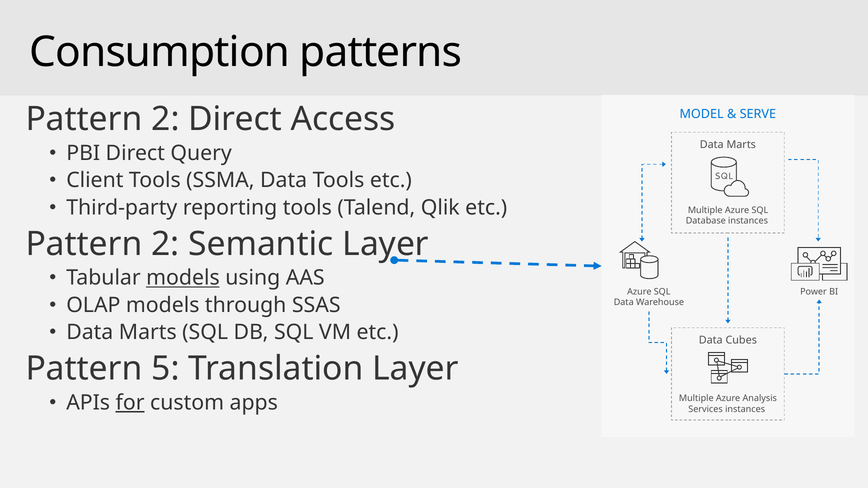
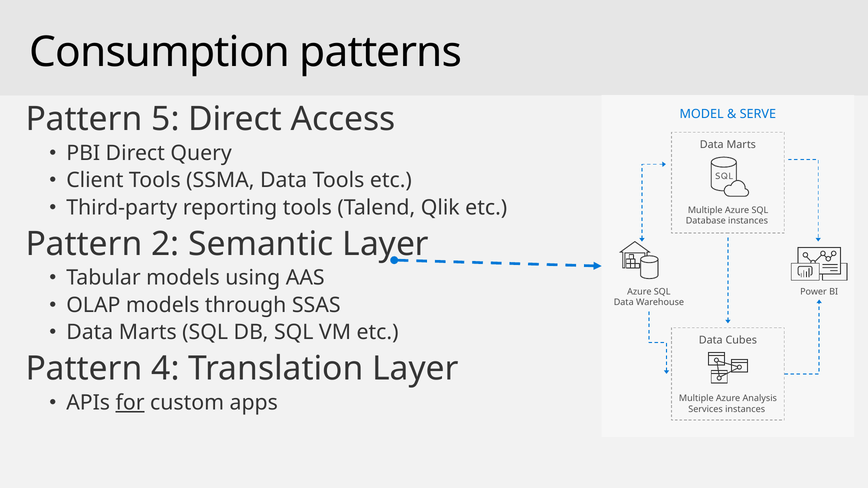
2 at (165, 119): 2 -> 5
models at (183, 278) underline: present -> none
5: 5 -> 4
